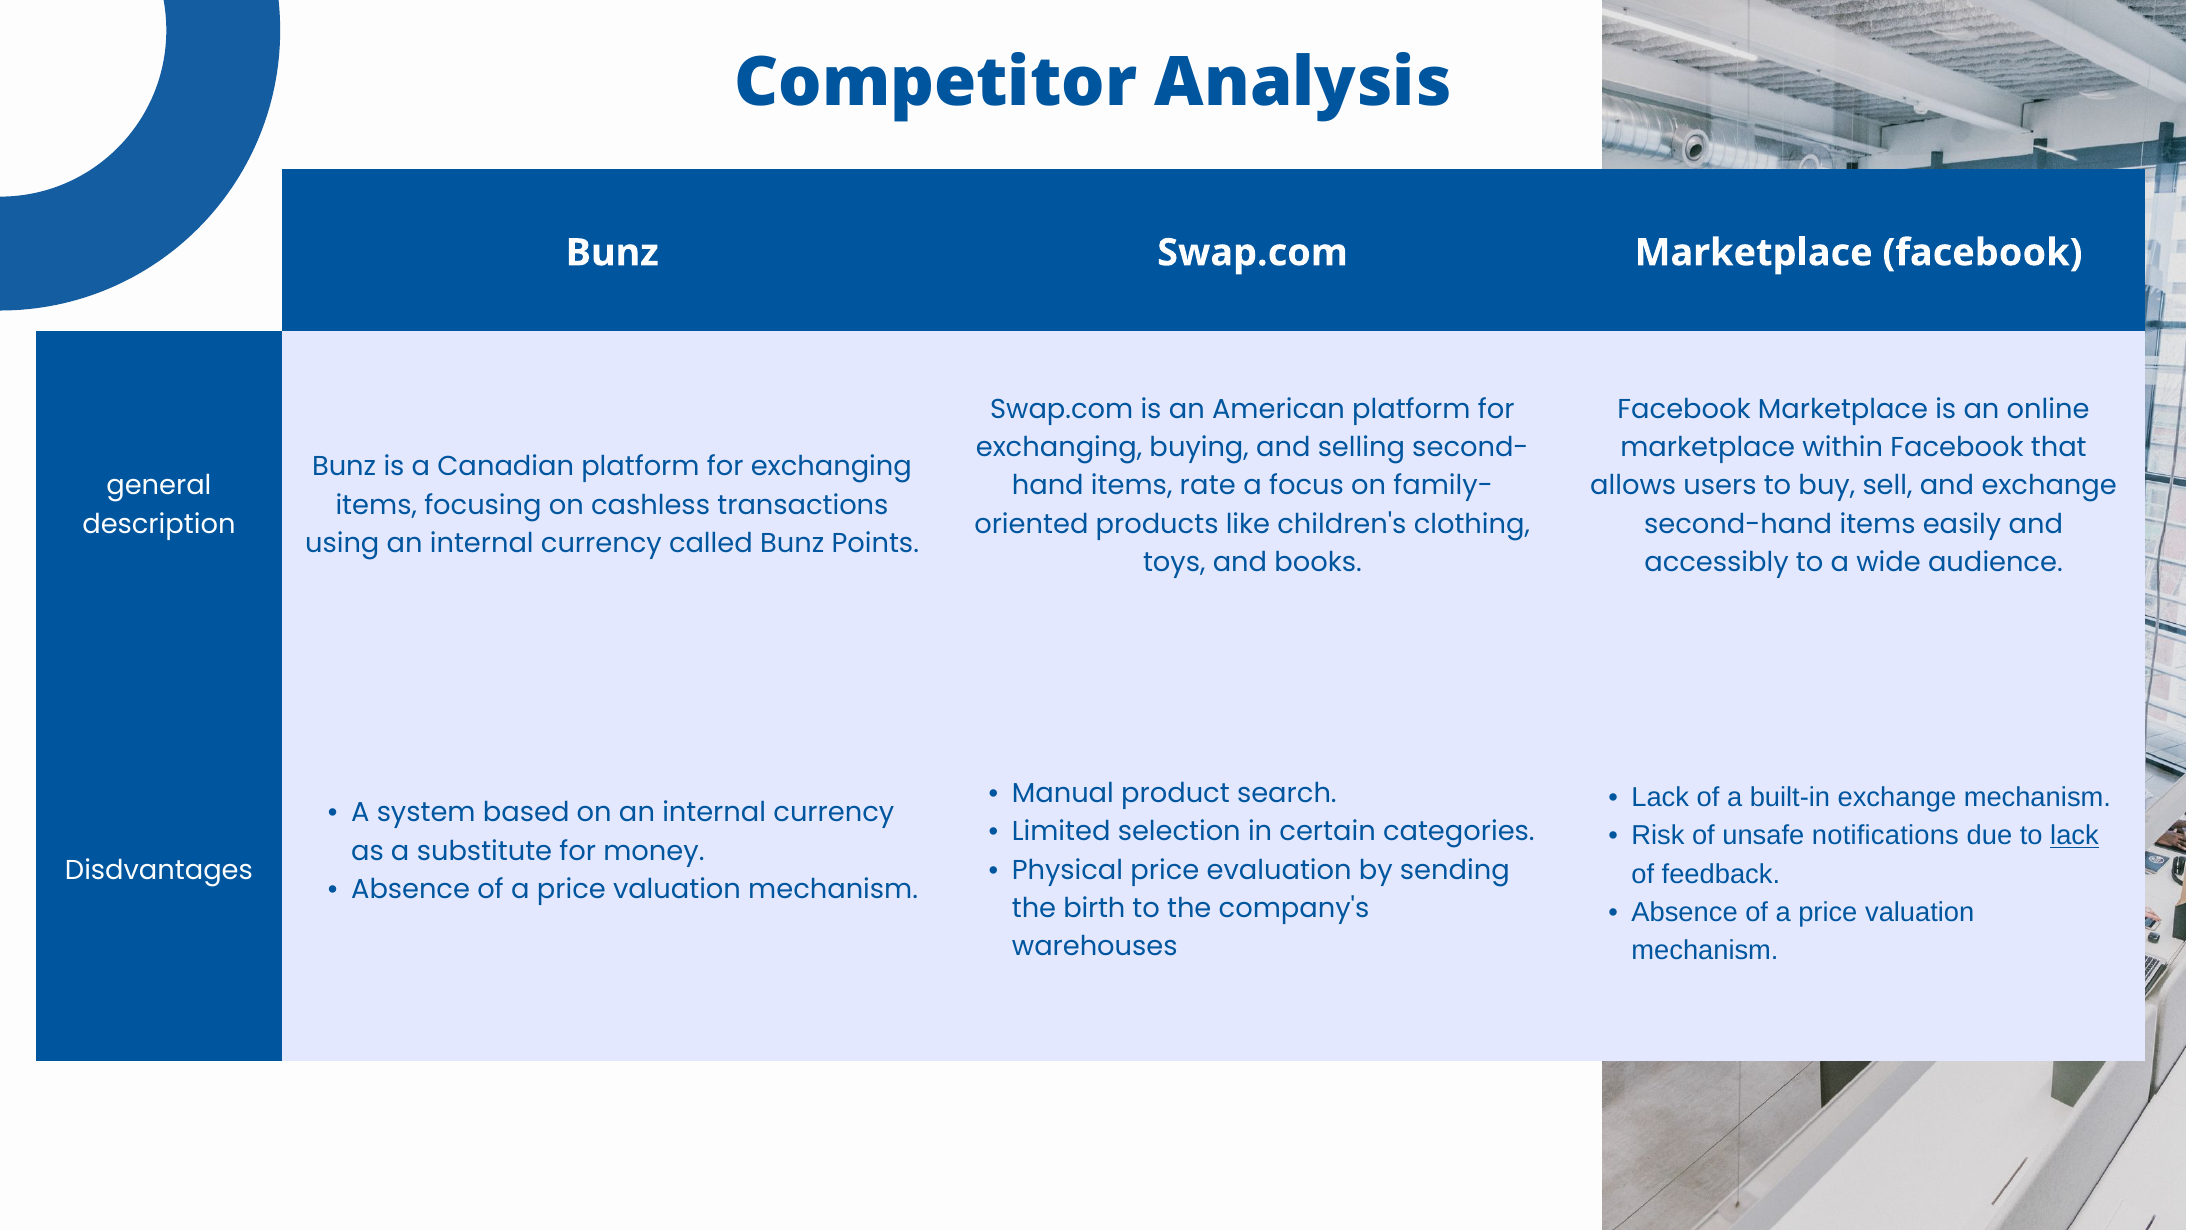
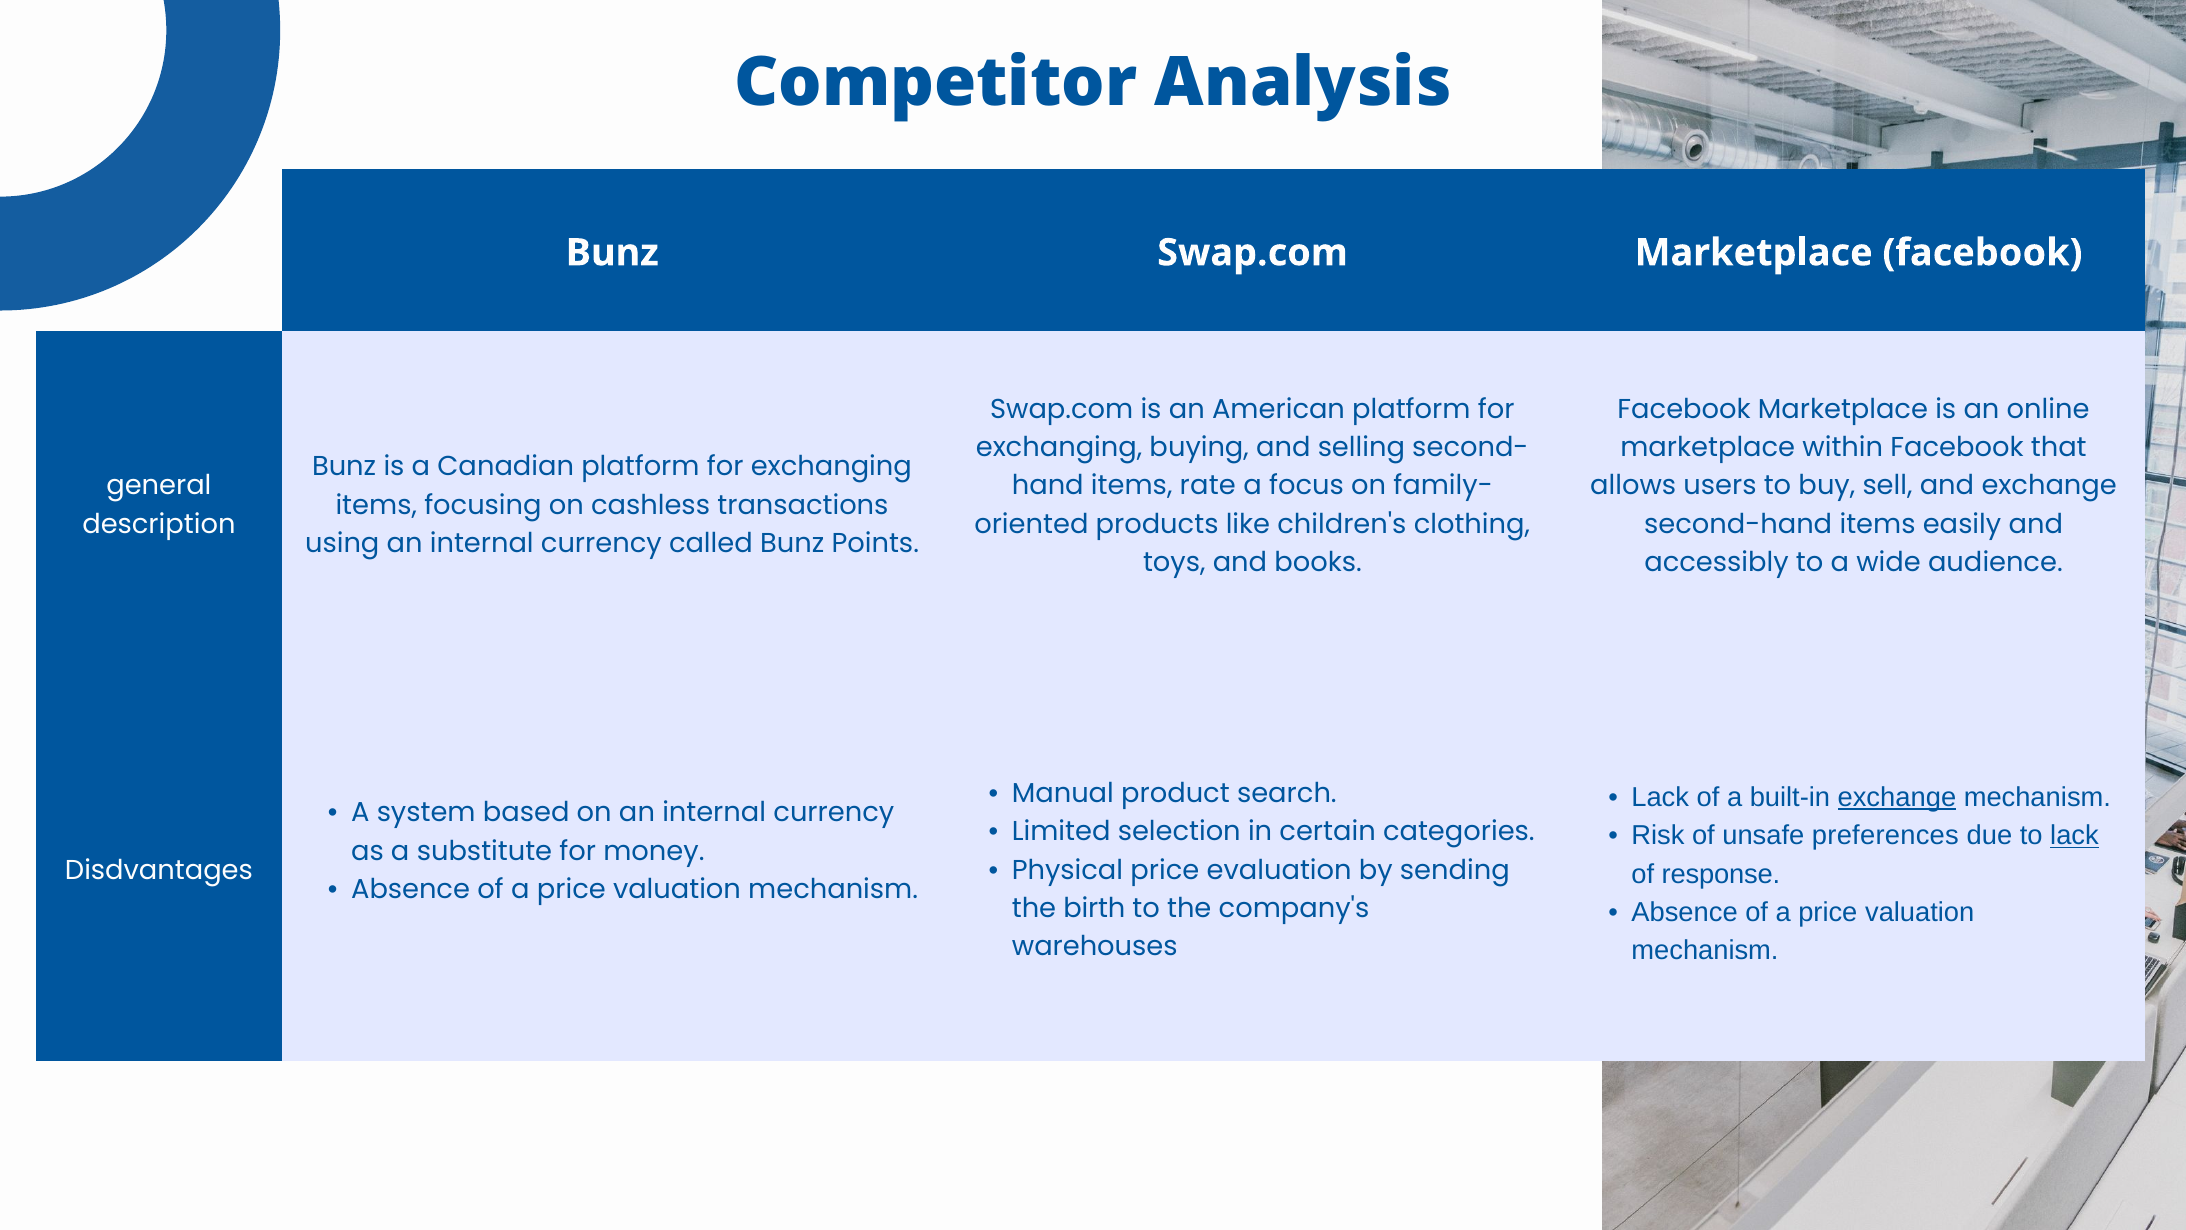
exchange at (1897, 797) underline: none -> present
notifications: notifications -> preferences
feedback: feedback -> response
